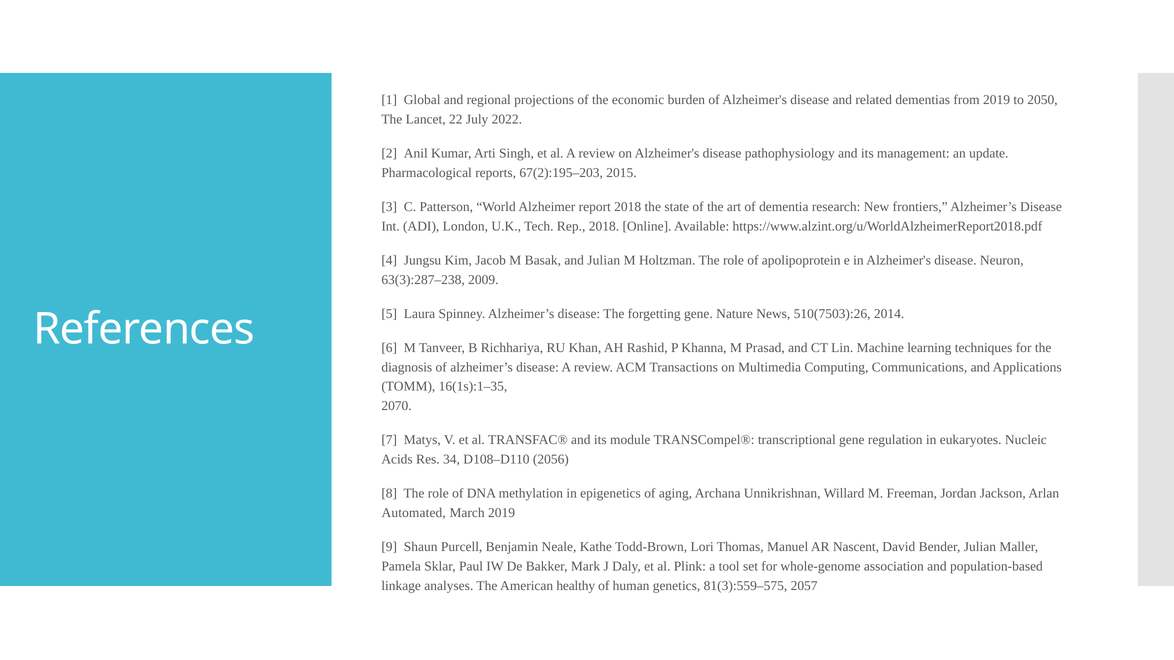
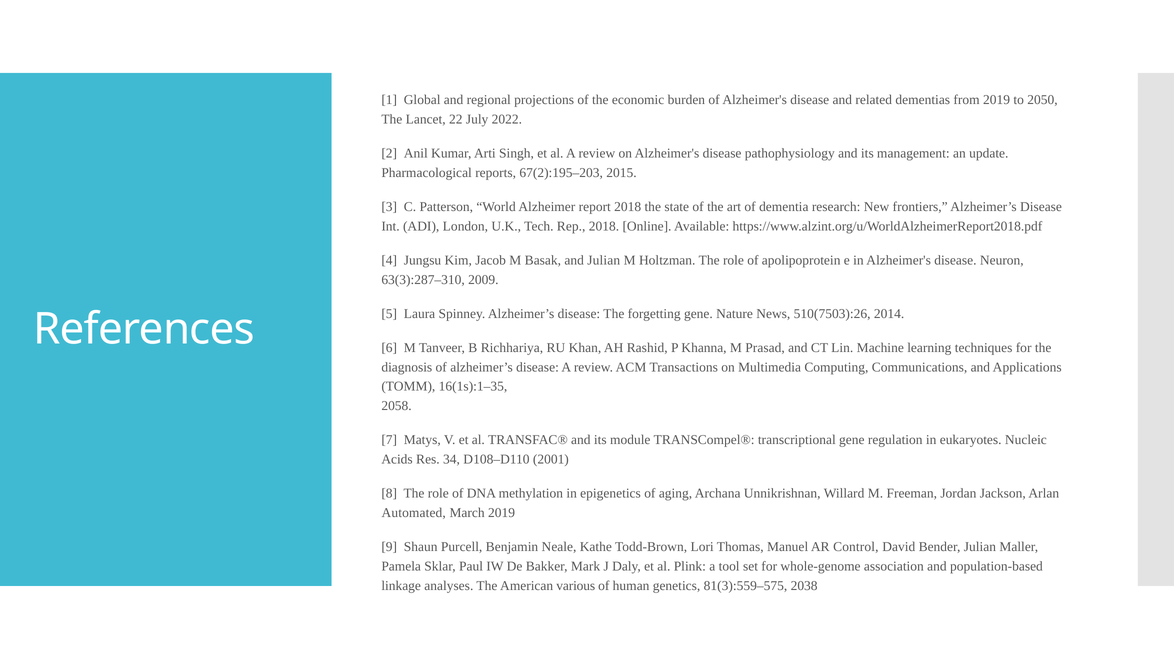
63(3):287–238: 63(3):287–238 -> 63(3):287–310
2070: 2070 -> 2058
2056: 2056 -> 2001
Nascent: Nascent -> Control
healthy: healthy -> various
2057: 2057 -> 2038
